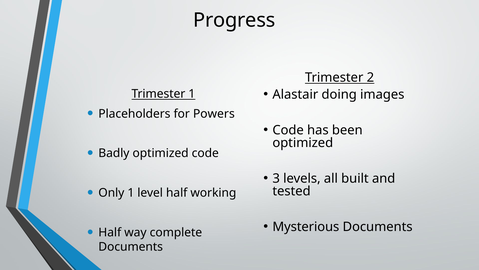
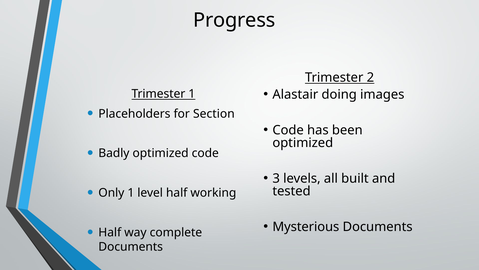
Powers: Powers -> Section
